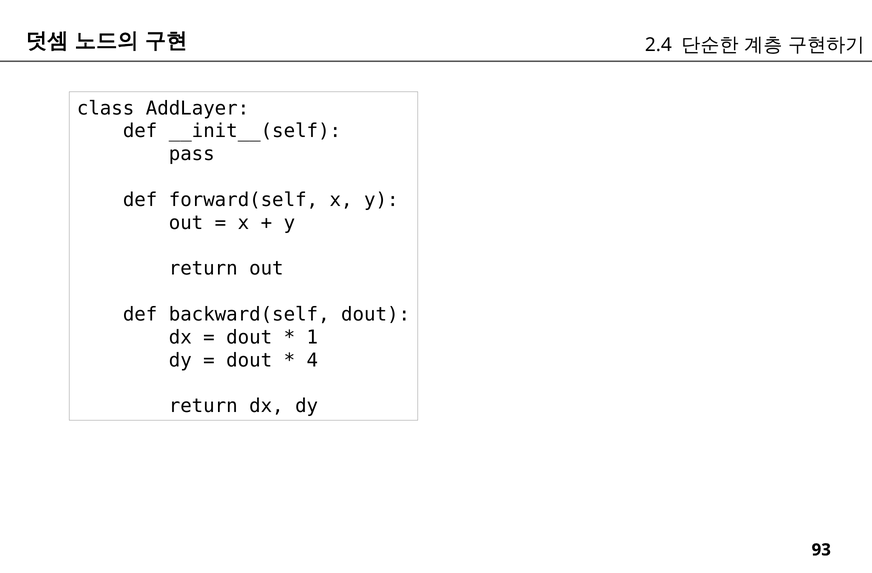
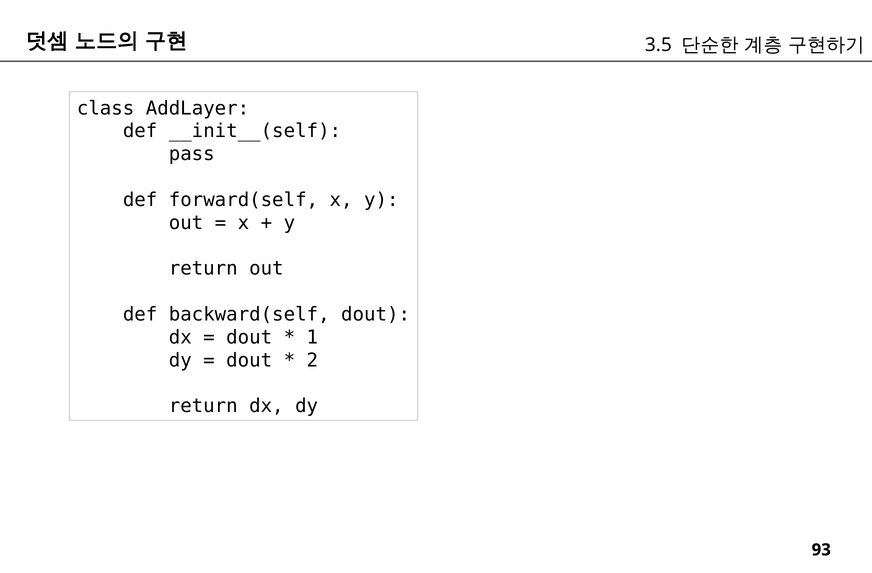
2.4: 2.4 -> 3.5
4: 4 -> 2
